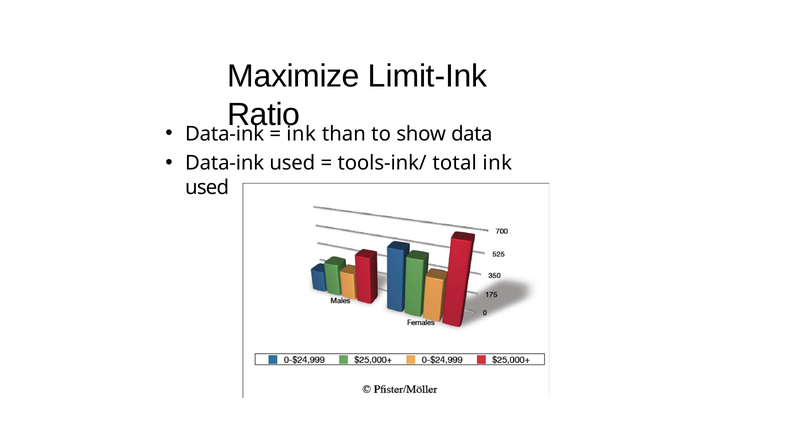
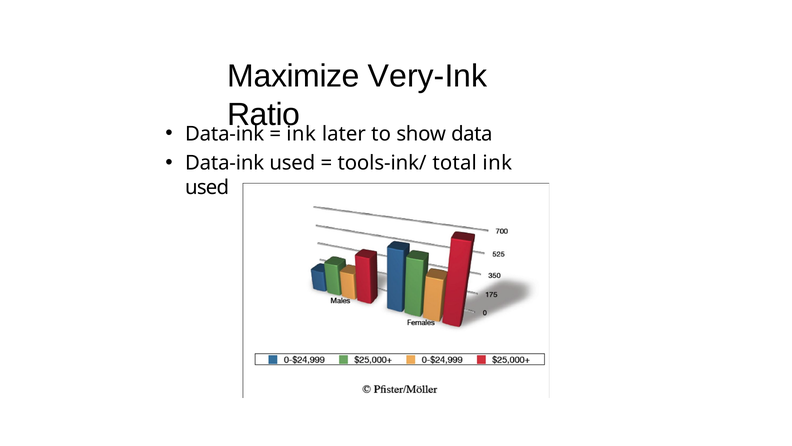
Limit‐Ink: Limit‐Ink -> Very‐Ink
than: than -> later
